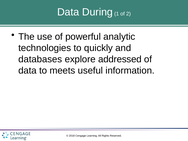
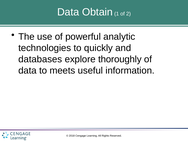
During: During -> Obtain
addressed: addressed -> thoroughly
